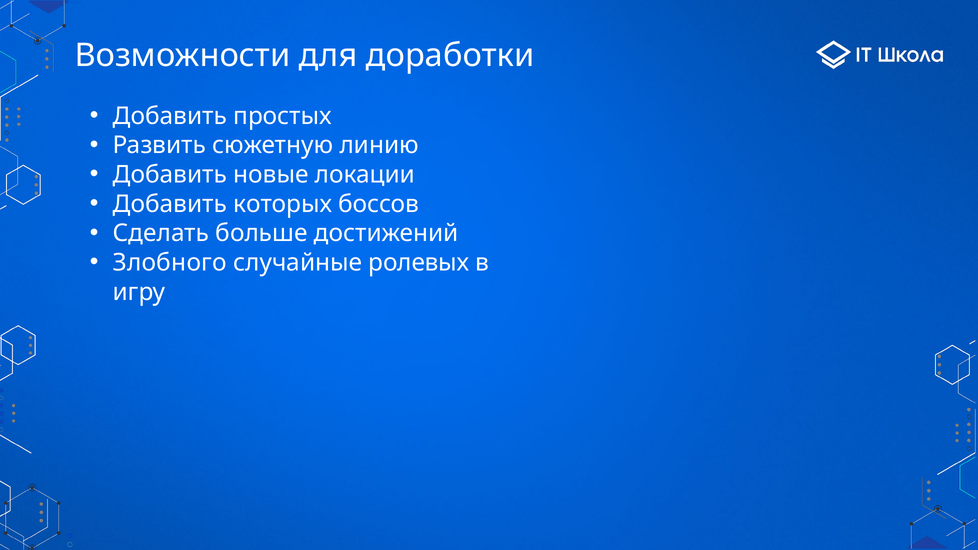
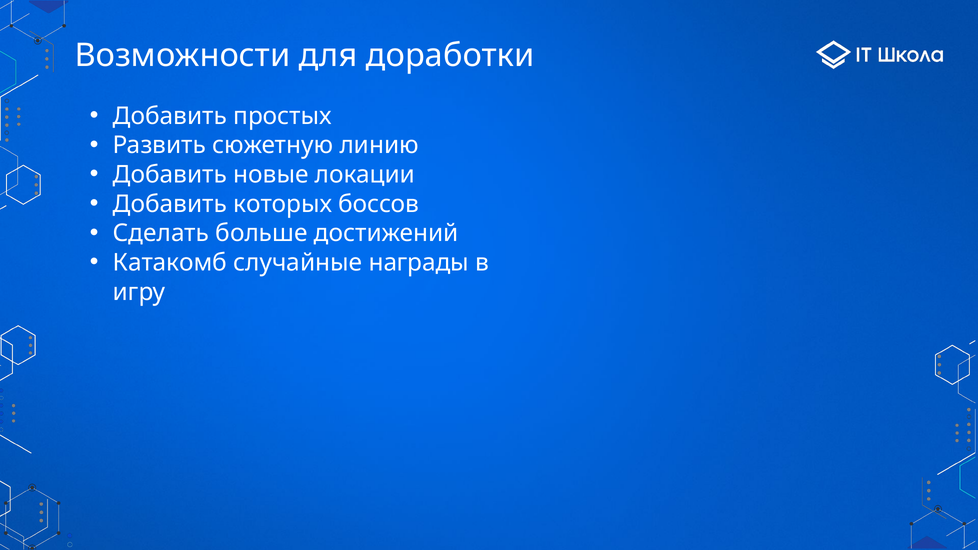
Злобного: Злобного -> Катакомб
ролевых: ролевых -> награды
